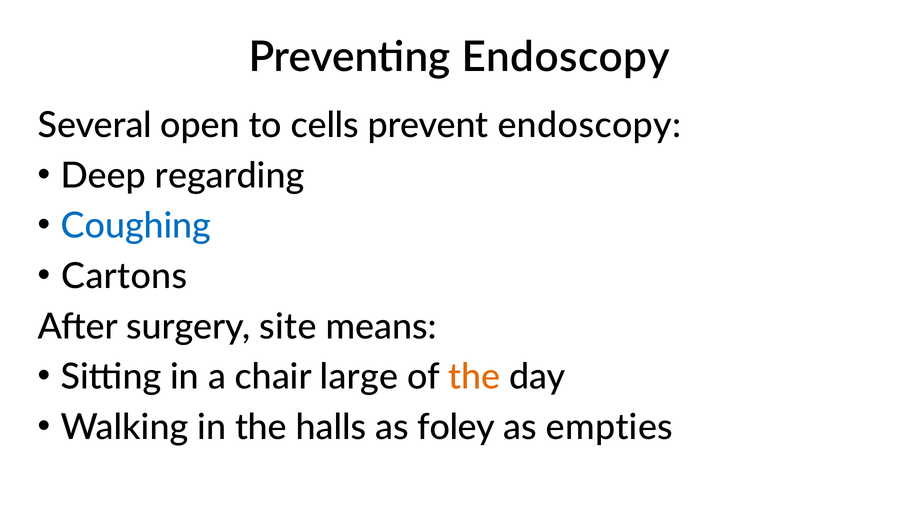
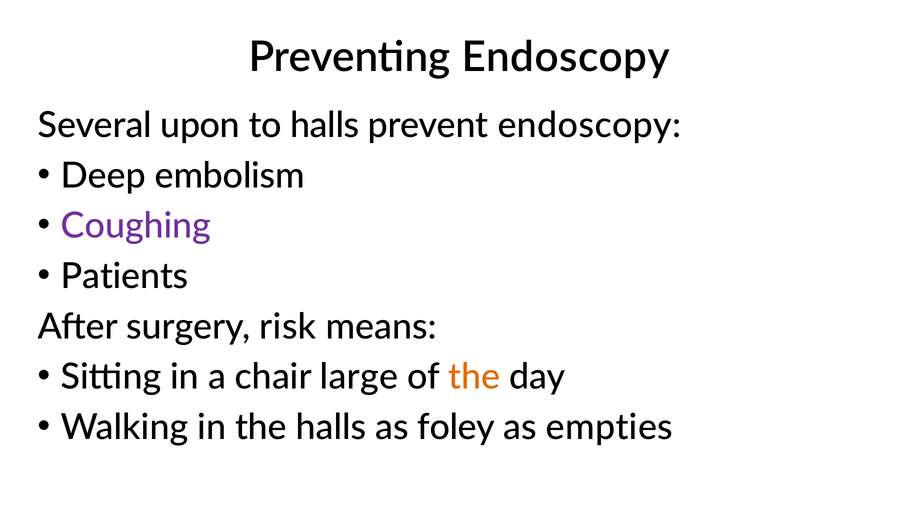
open: open -> upon
to cells: cells -> halls
regarding: regarding -> embolism
Coughing colour: blue -> purple
Cartons: Cartons -> Patients
site: site -> risk
